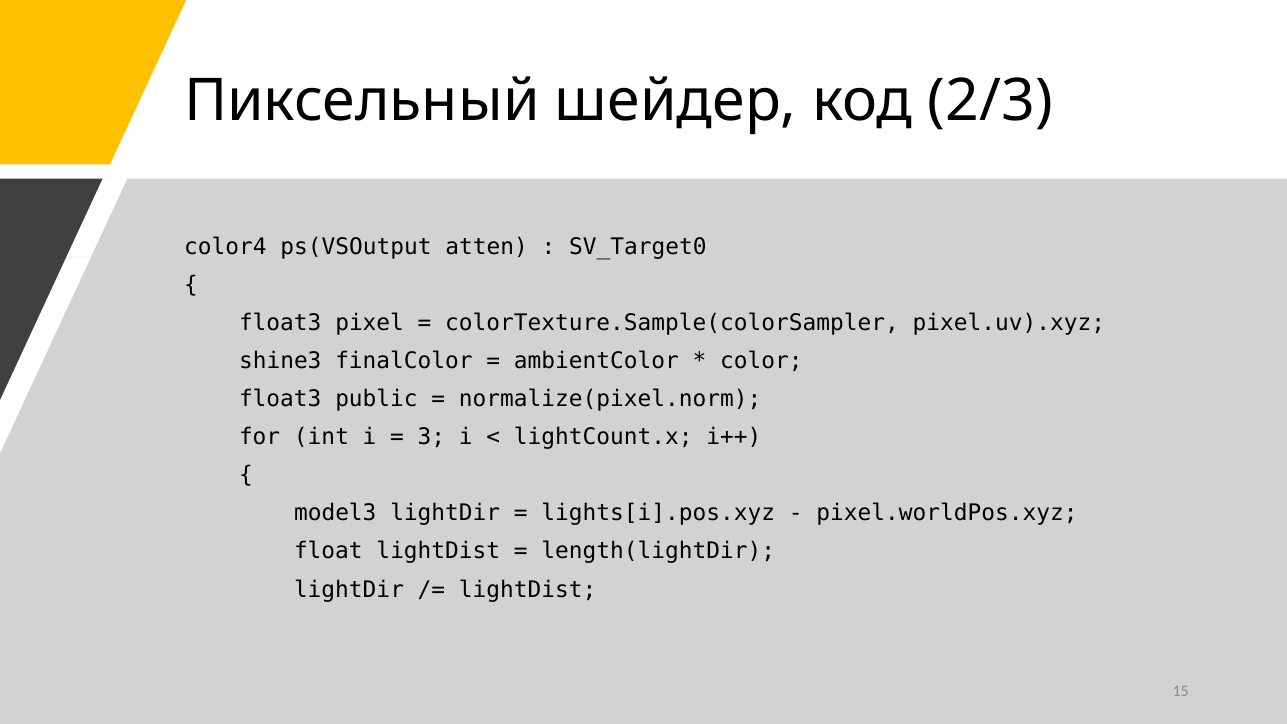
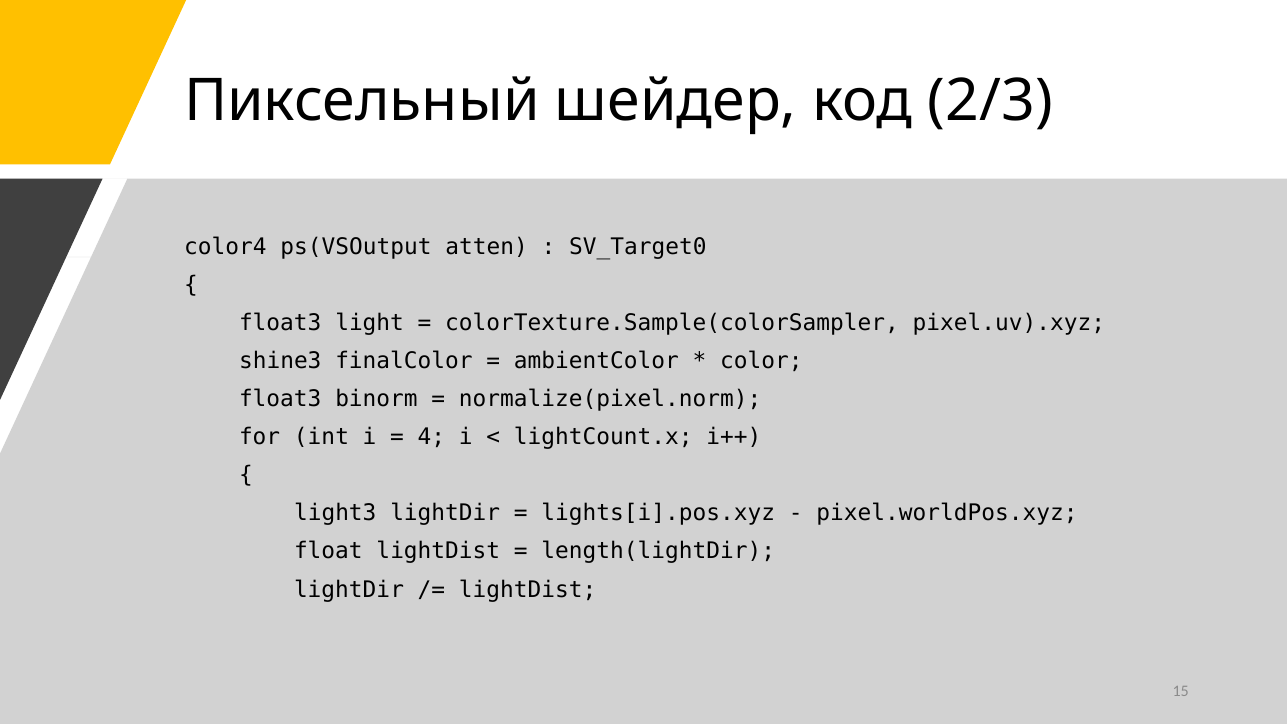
pixel: pixel -> light
public: public -> binorm
3: 3 -> 4
model3: model3 -> light3
